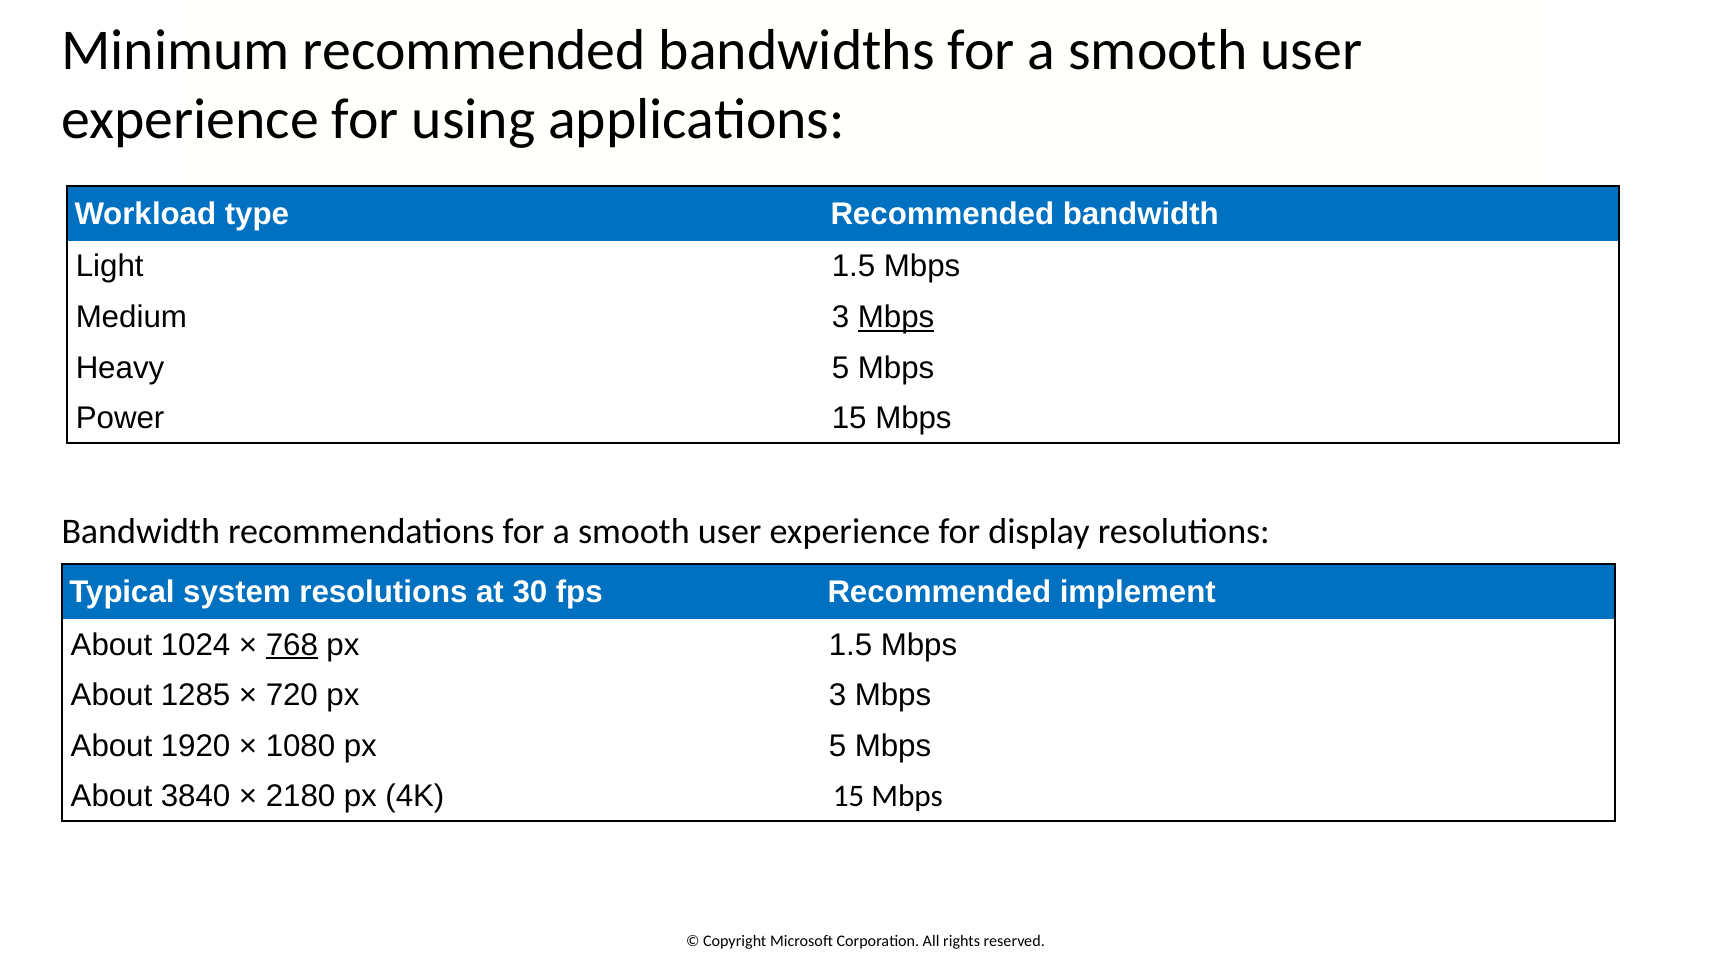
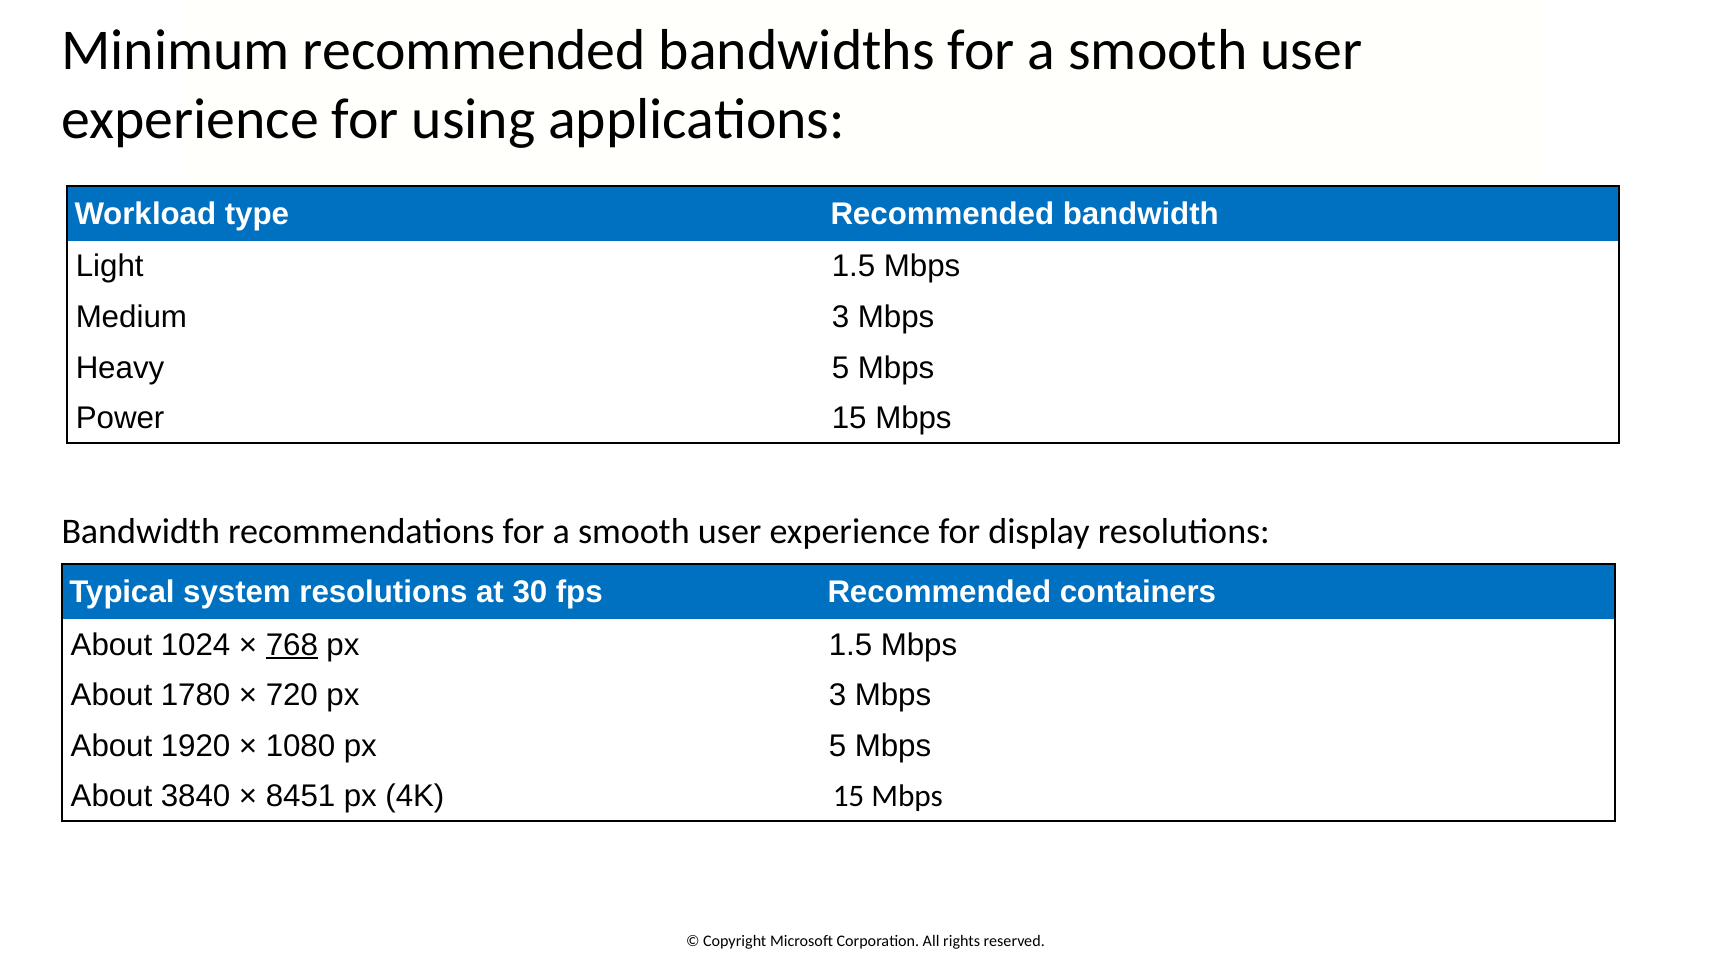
Mbps at (896, 317) underline: present -> none
implement: implement -> containers
1285: 1285 -> 1780
2180: 2180 -> 8451
